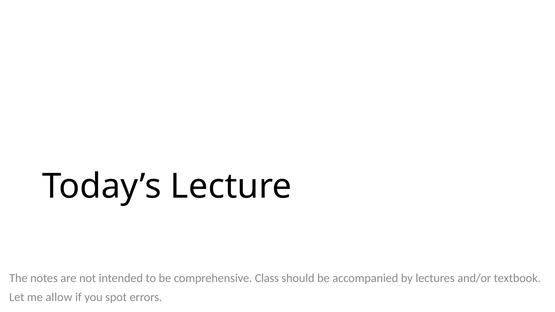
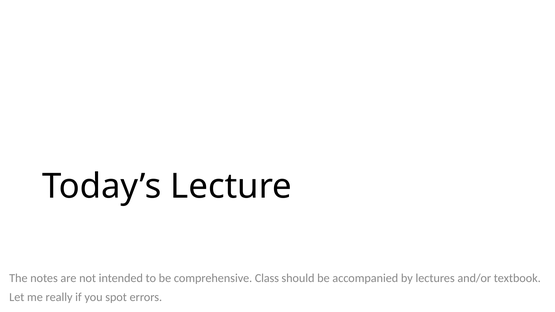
allow: allow -> really
